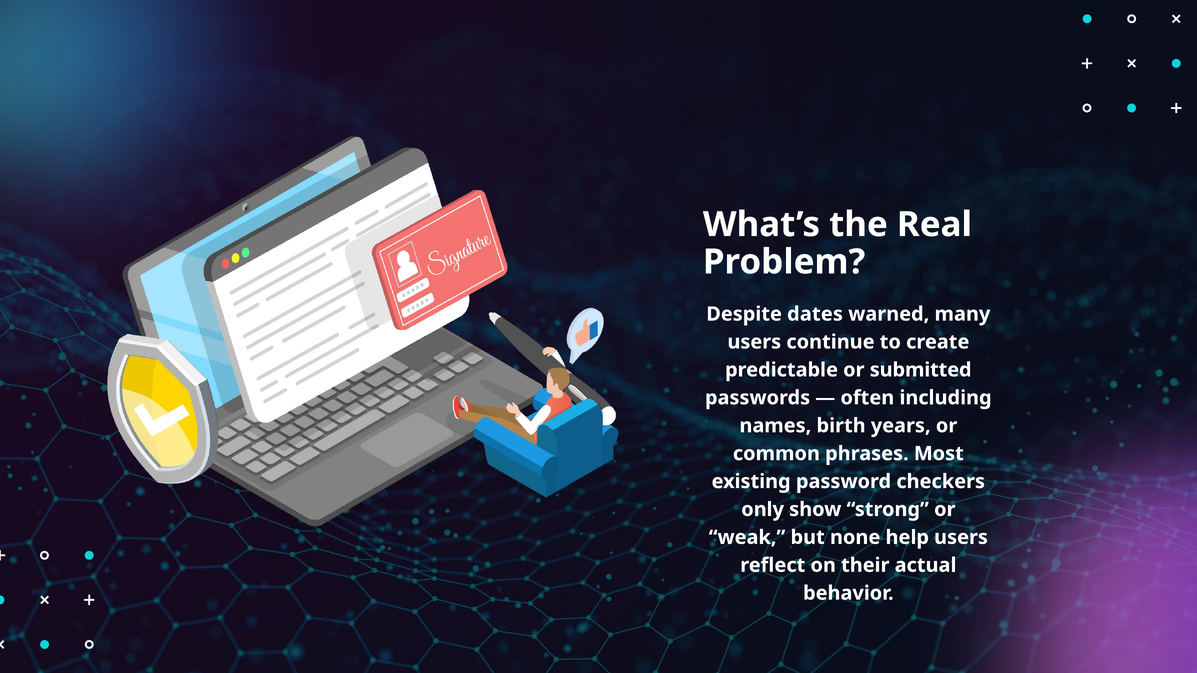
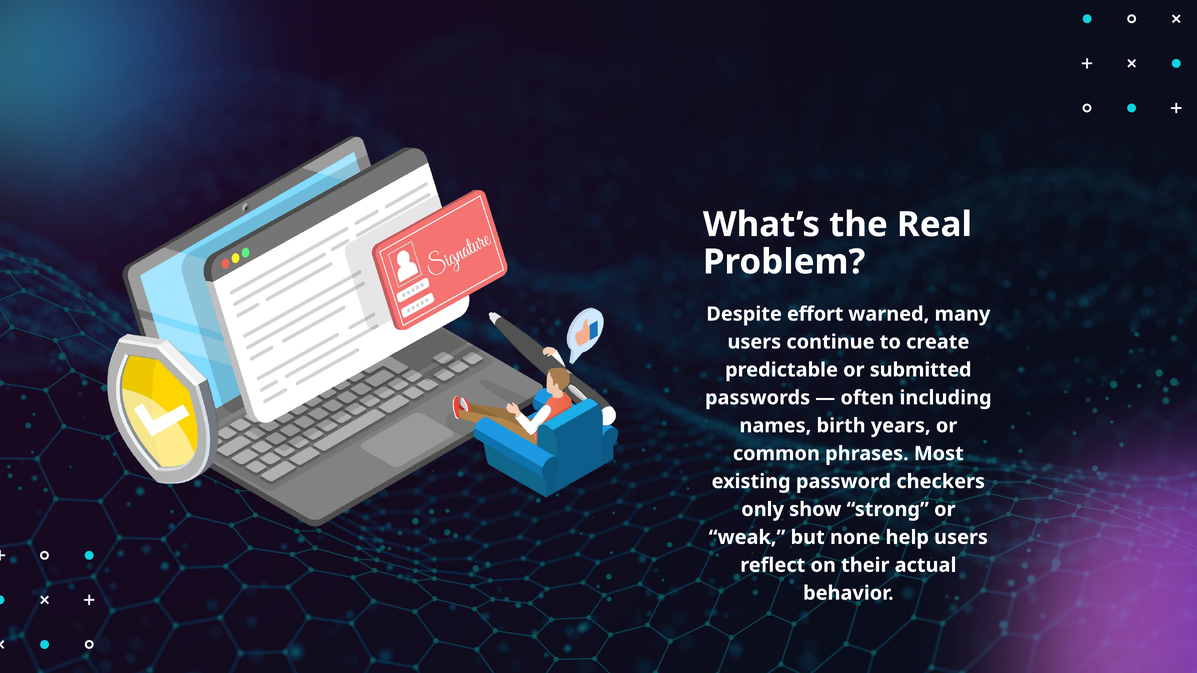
dates: dates -> effort
